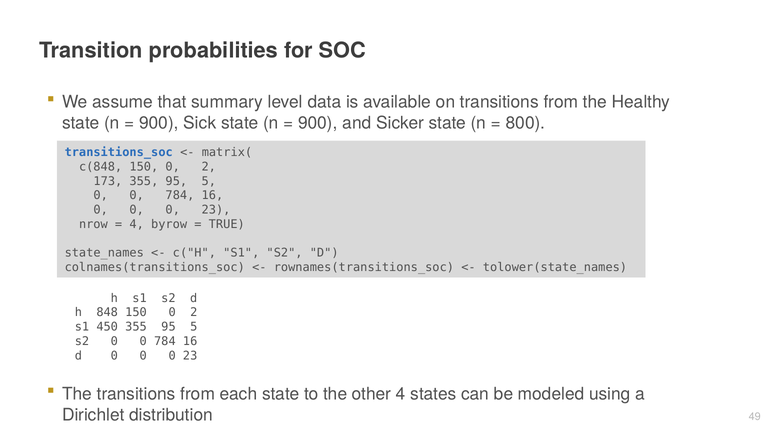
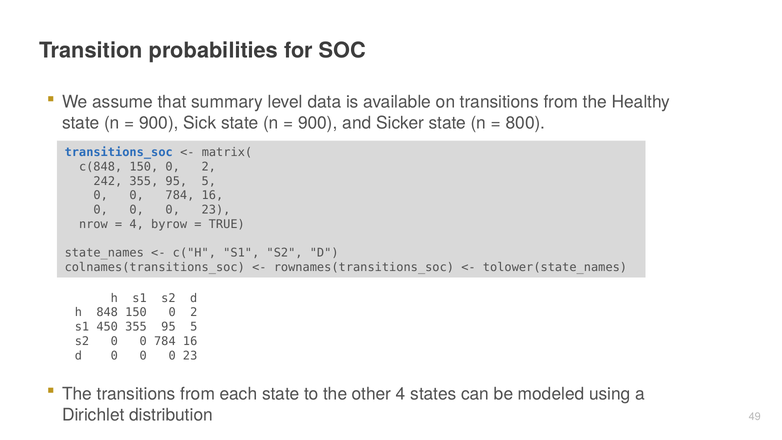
173: 173 -> 242
